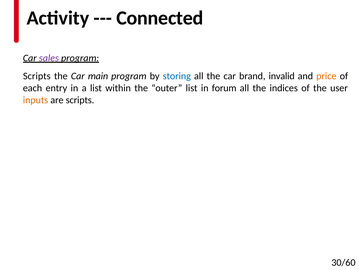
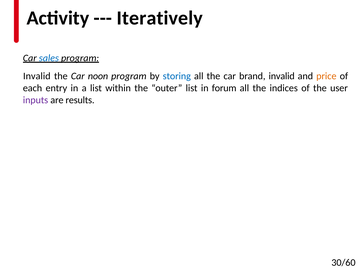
Connected: Connected -> Iteratively
sales colour: purple -> blue
Scripts at (37, 76): Scripts -> Invalid
main: main -> noon
inputs colour: orange -> purple
are scripts: scripts -> results
